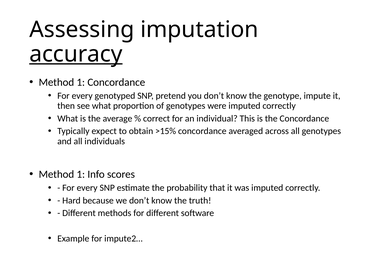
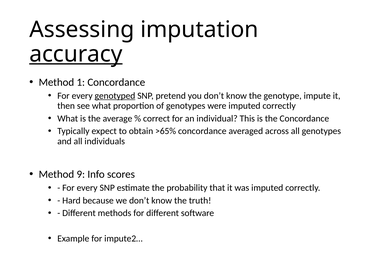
genotyped underline: none -> present
>15%: >15% -> >65%
1 at (81, 174): 1 -> 9
